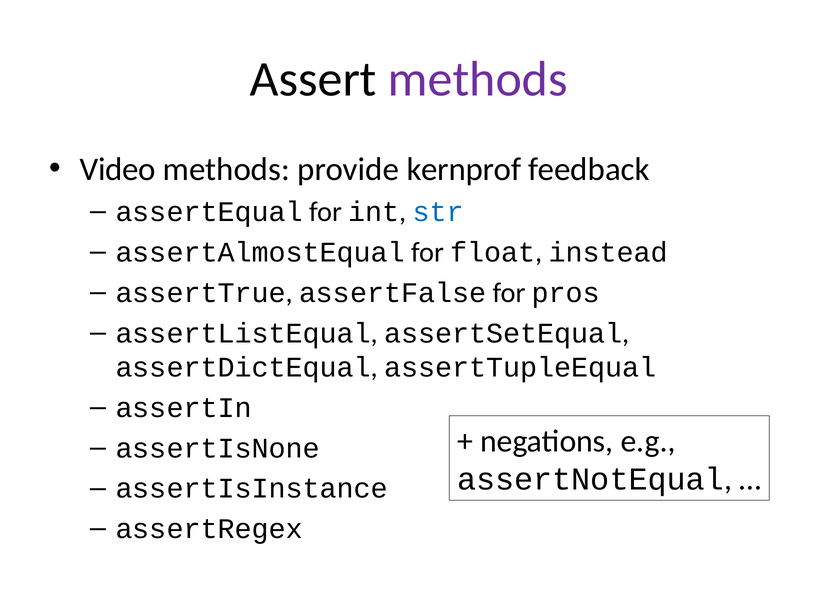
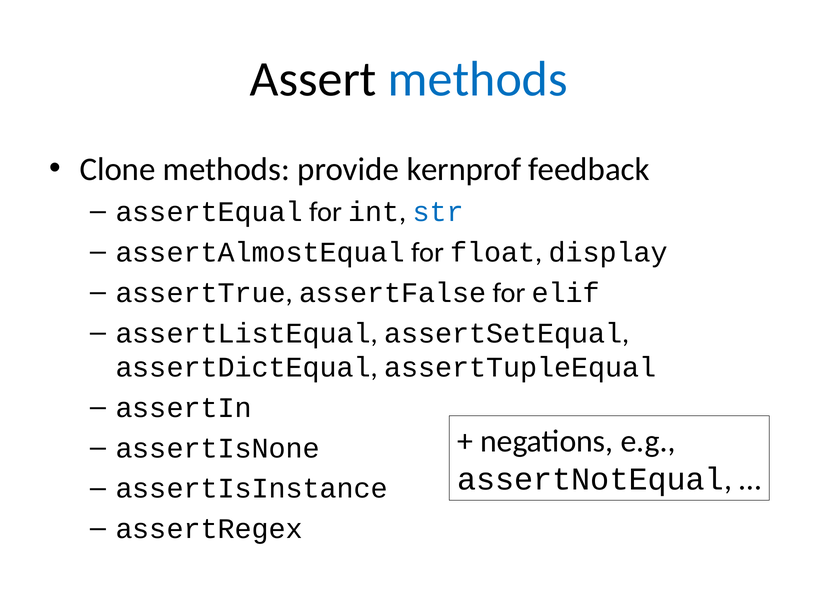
methods at (478, 79) colour: purple -> blue
Video: Video -> Clone
instead: instead -> display
pros: pros -> elif
